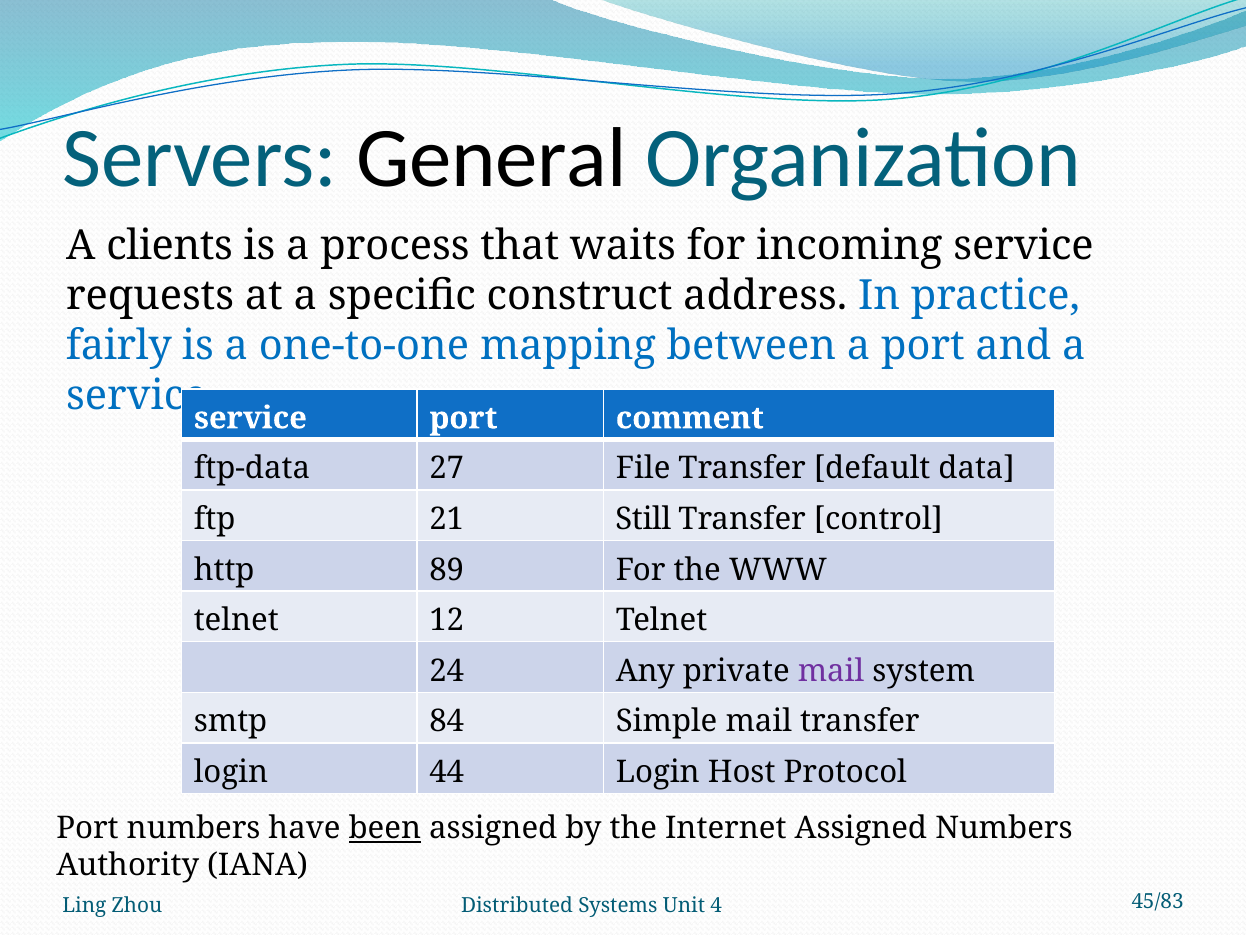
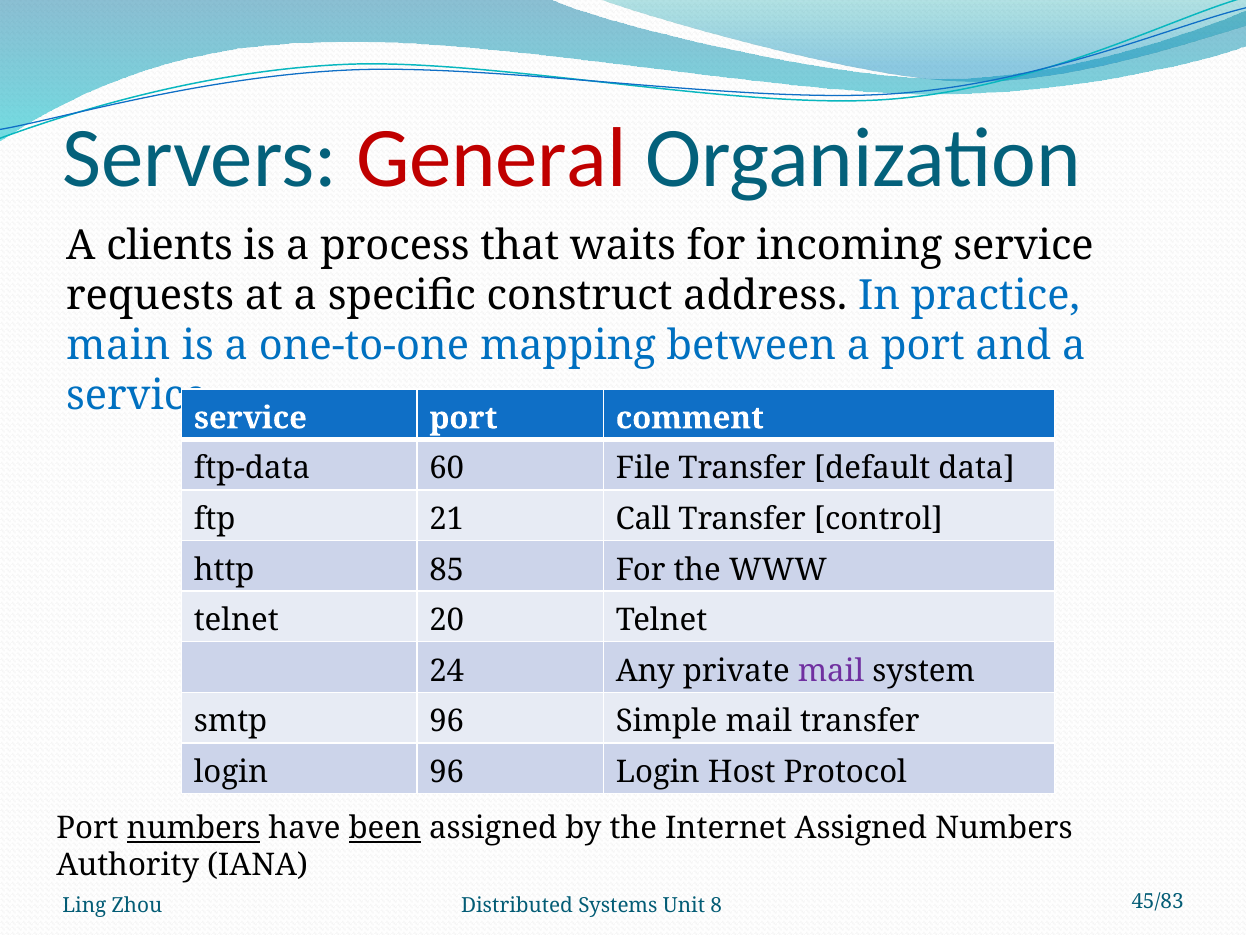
General colour: black -> red
fairly: fairly -> main
27: 27 -> 60
Still: Still -> Call
89: 89 -> 85
12: 12 -> 20
smtp 84: 84 -> 96
login 44: 44 -> 96
numbers at (194, 828) underline: none -> present
4: 4 -> 8
